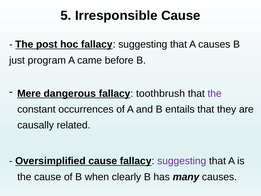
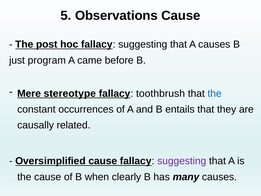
Irresponsible: Irresponsible -> Observations
dangerous: dangerous -> stereotype
the at (215, 93) colour: purple -> blue
